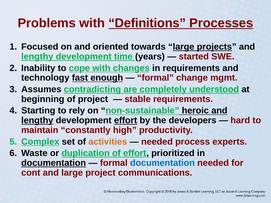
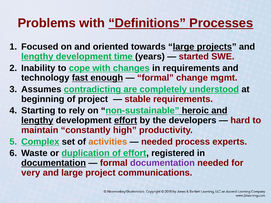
prioritized: prioritized -> registered
documentation at (162, 163) colour: blue -> purple
cont: cont -> very
